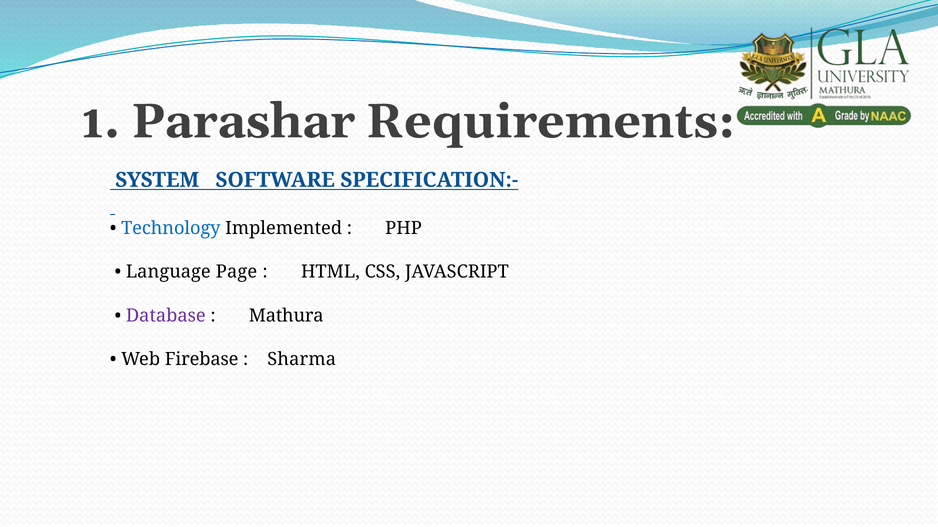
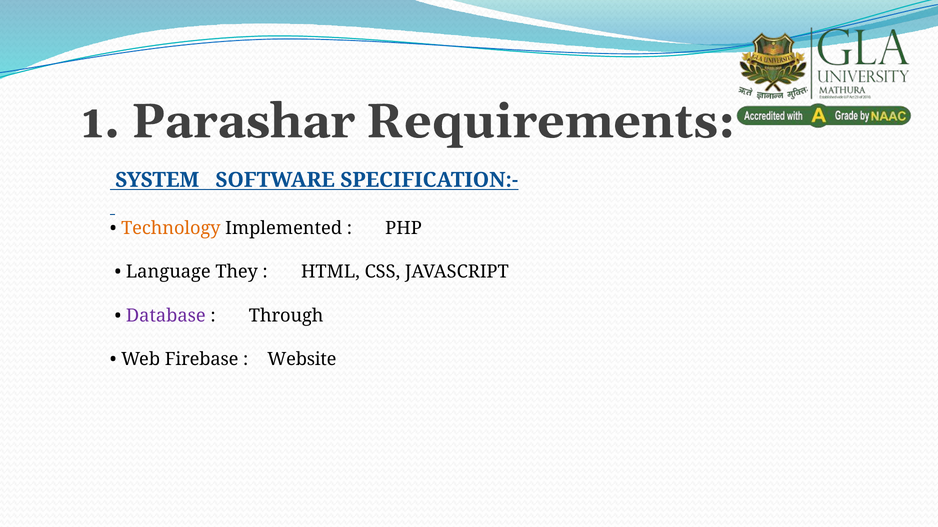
Technology colour: blue -> orange
Page: Page -> They
Mathura: Mathura -> Through
Sharma: Sharma -> Website
